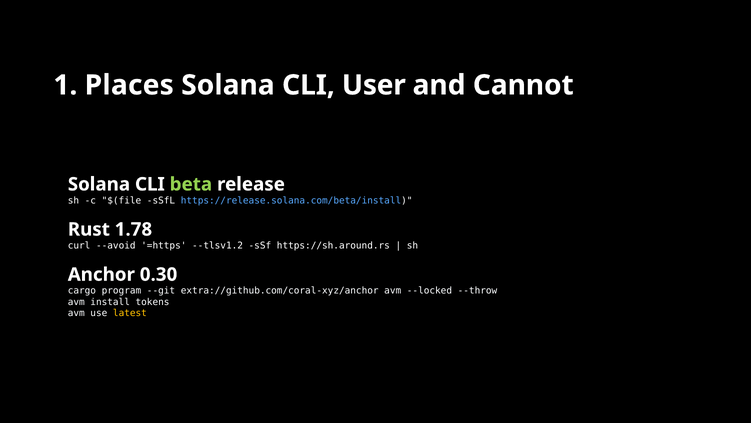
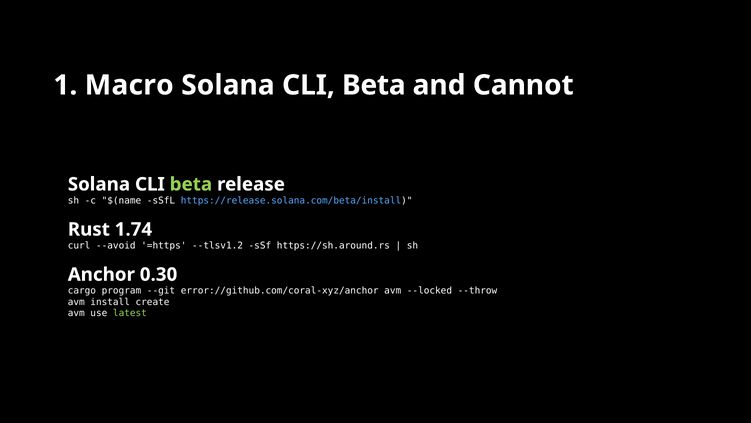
Places: Places -> Macro
User at (374, 85): User -> Beta
$(file: $(file -> $(name
1.78: 1.78 -> 1.74
extra://github.com/coral-xyz/anchor: extra://github.com/coral-xyz/anchor -> error://github.com/coral-xyz/anchor
tokens: tokens -> create
latest colour: yellow -> light green
